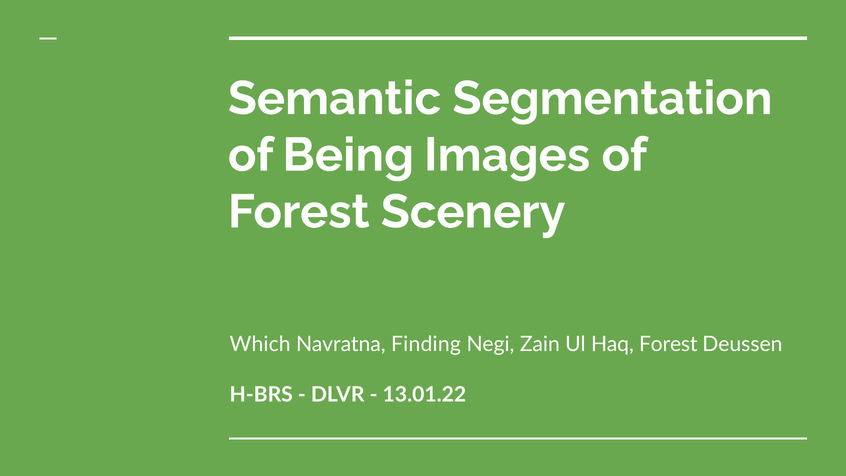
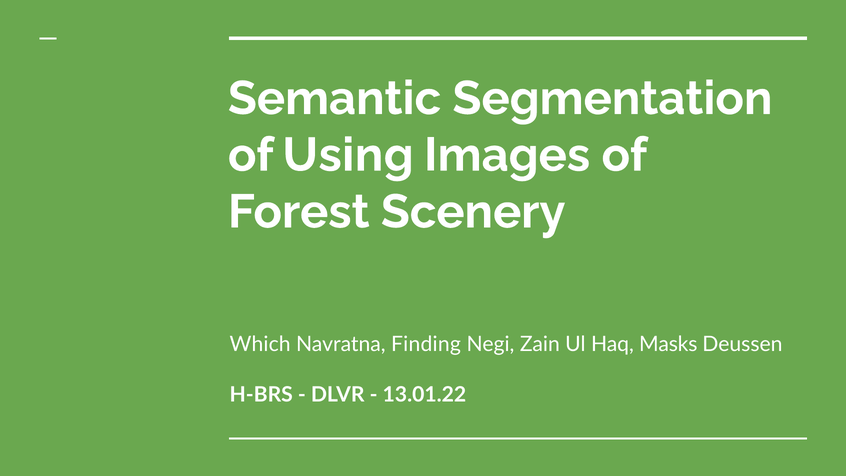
Being: Being -> Using
Haq Forest: Forest -> Masks
